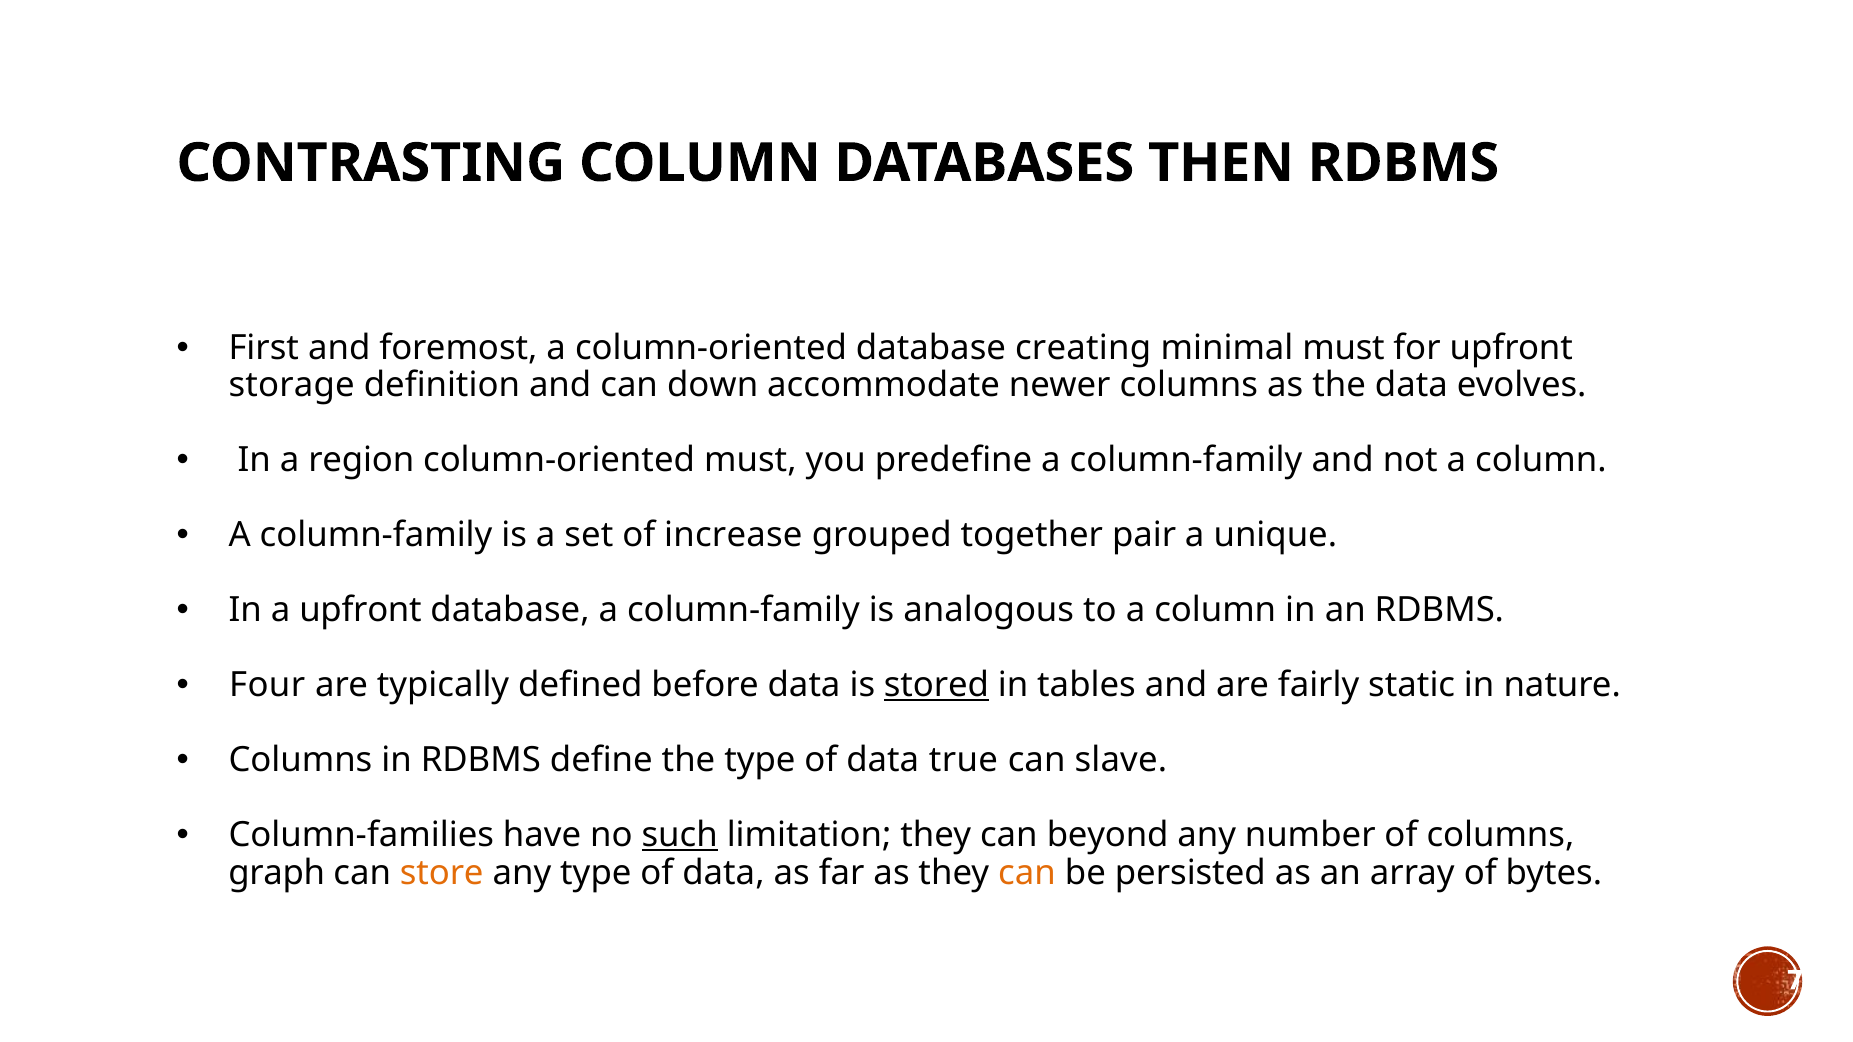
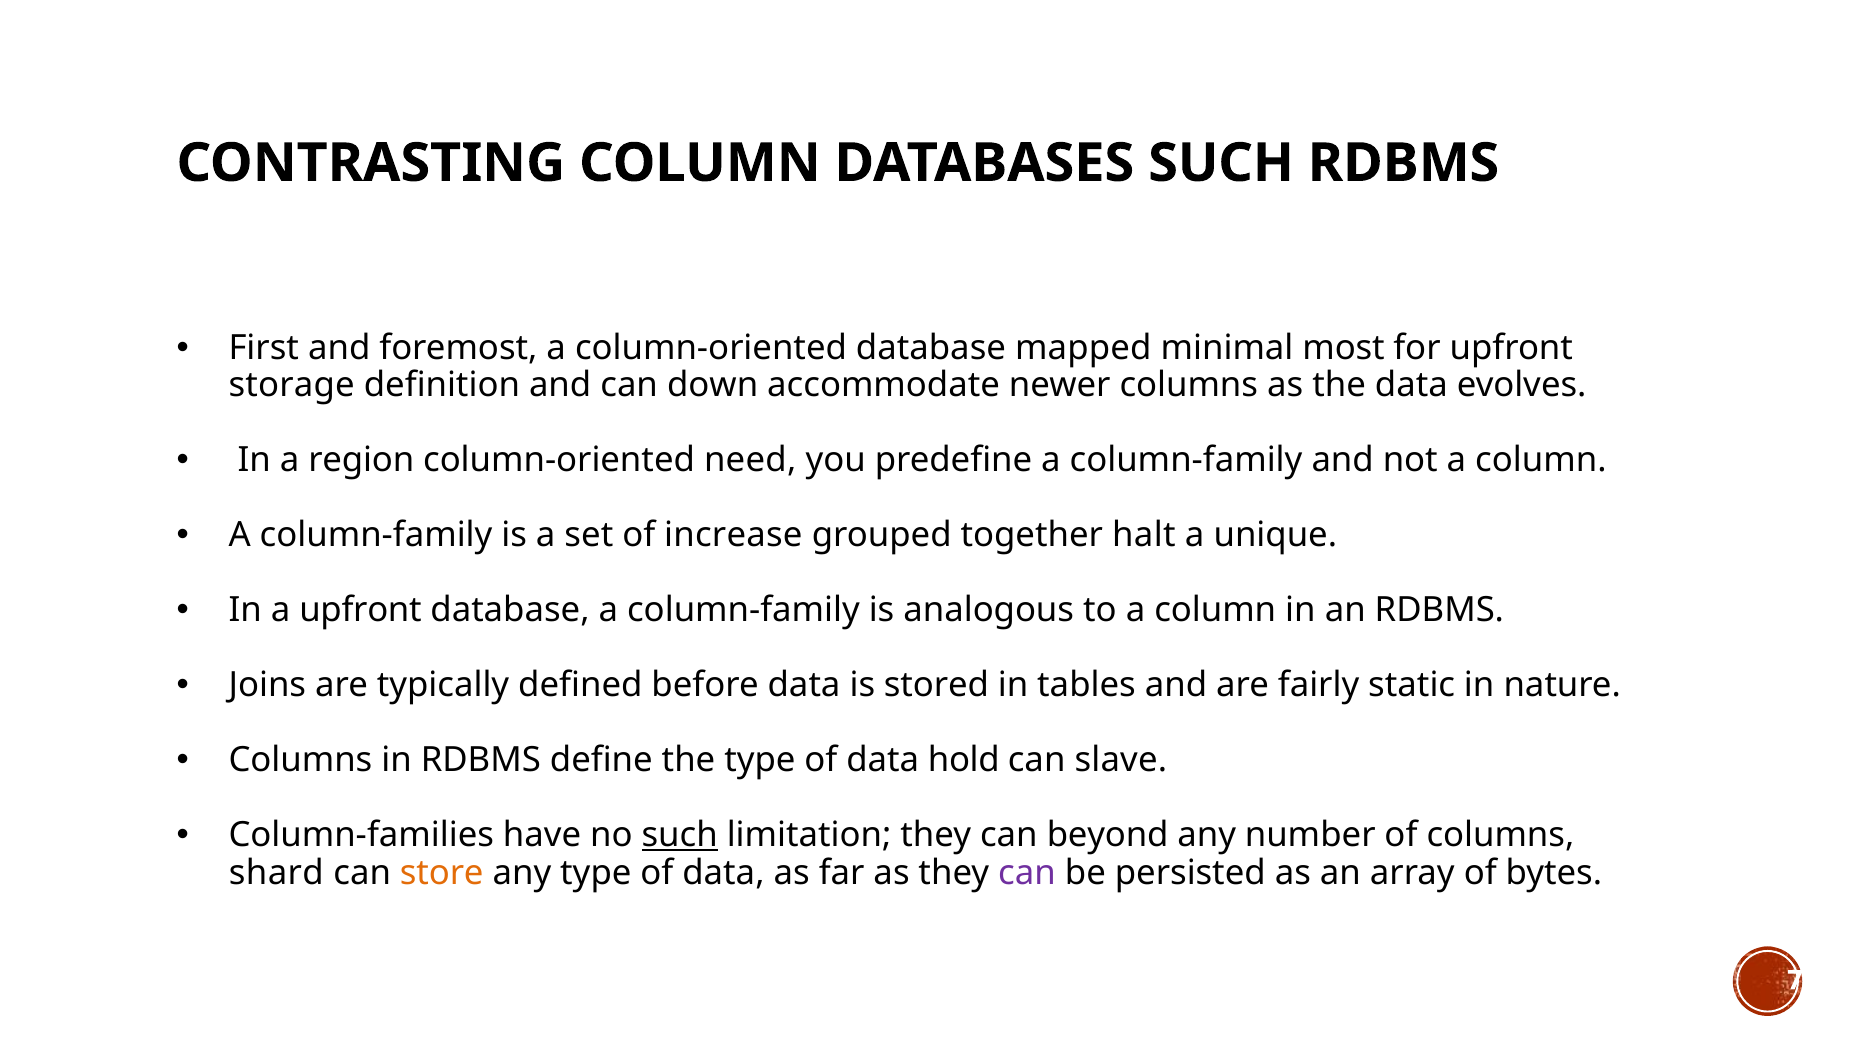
DATABASES THEN: THEN -> SUCH
creating: creating -> mapped
minimal must: must -> most
column-oriented must: must -> need
pair: pair -> halt
Four: Four -> Joins
stored underline: present -> none
true: true -> hold
graph: graph -> shard
can at (1027, 873) colour: orange -> purple
